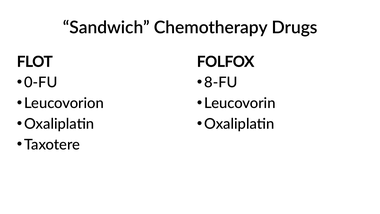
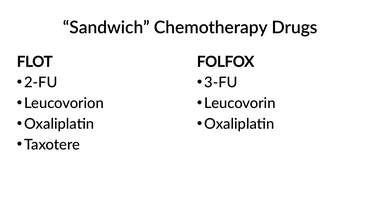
0-FU: 0-FU -> 2-FU
8-FU: 8-FU -> 3-FU
